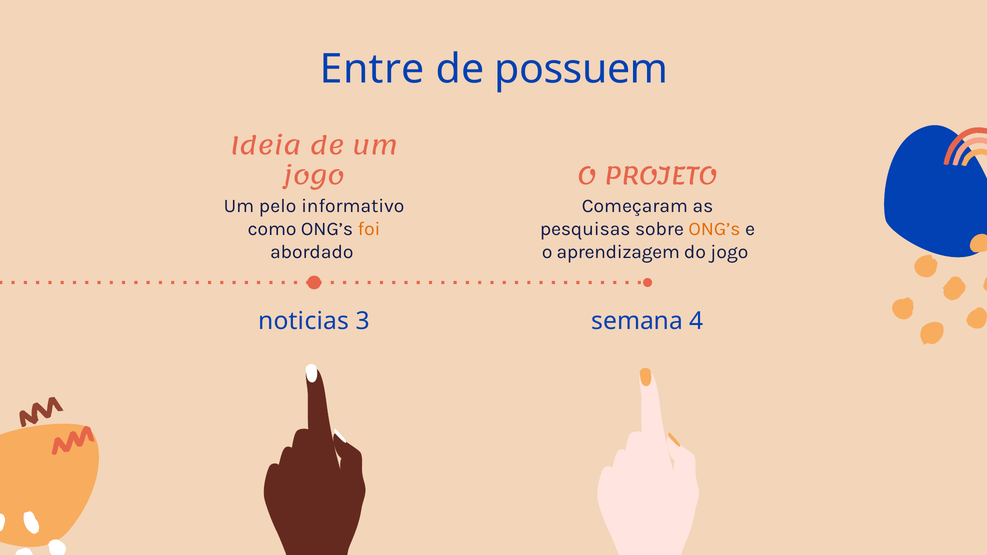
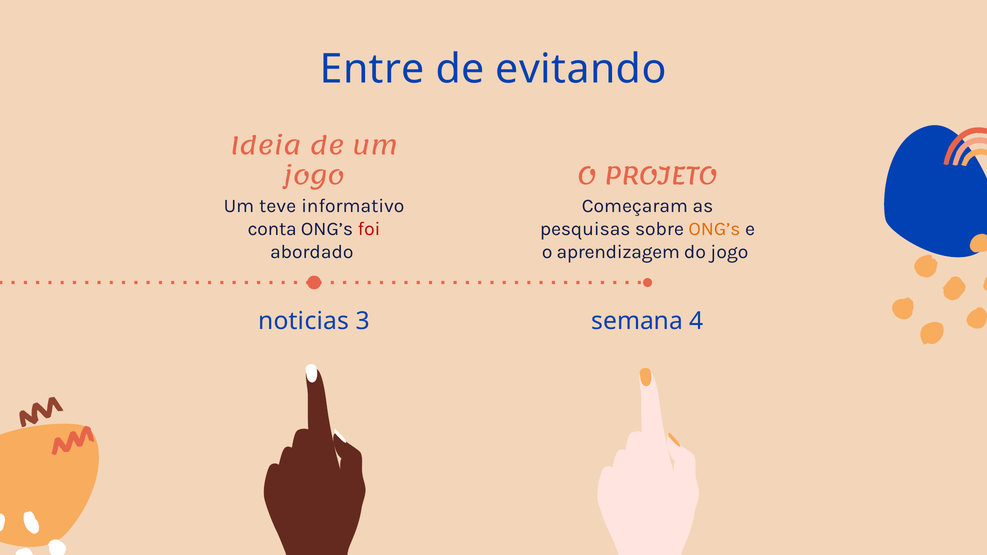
possuem: possuem -> evitando
pelo: pelo -> teve
como: como -> conta
foi colour: orange -> red
